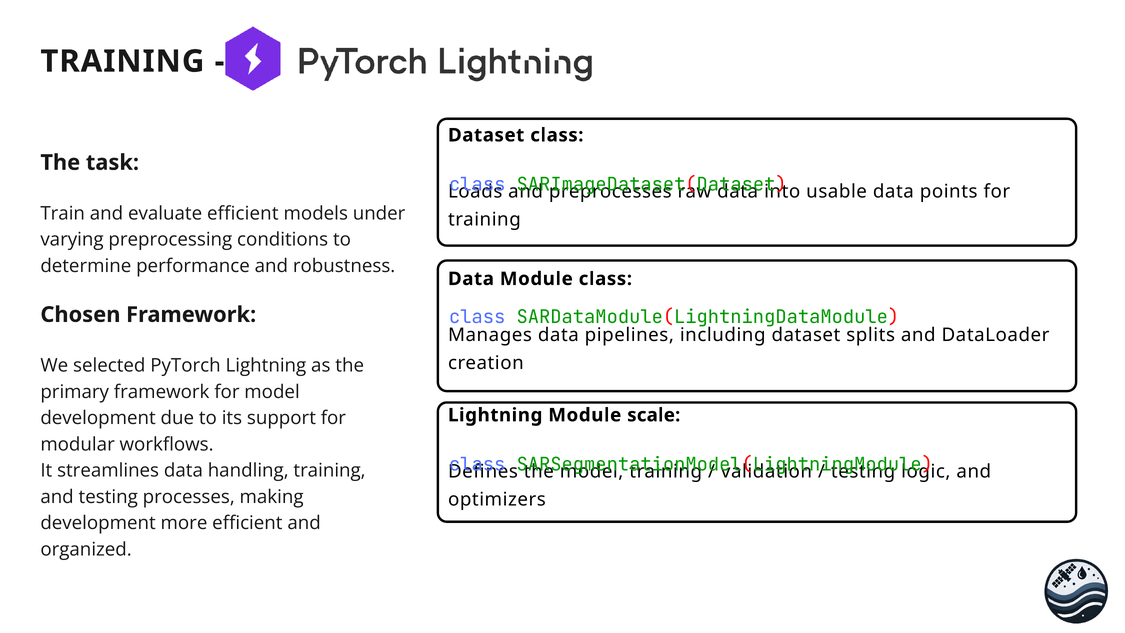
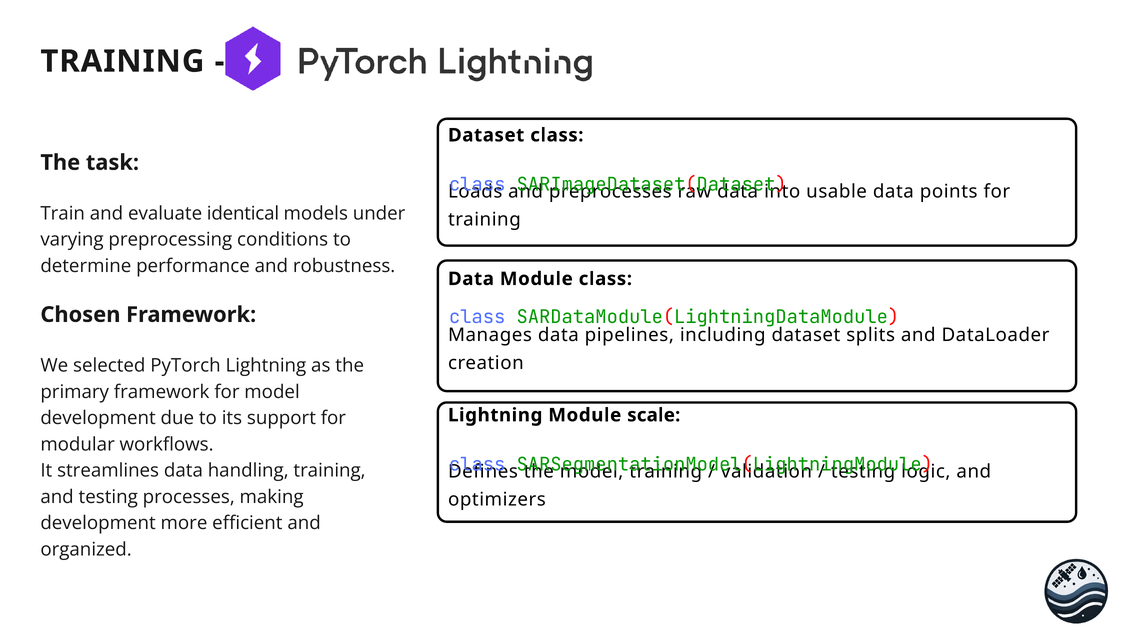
evaluate efficient: efficient -> identical
